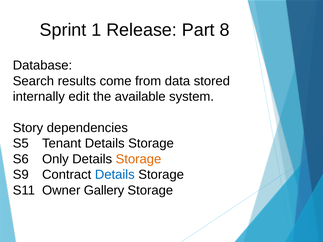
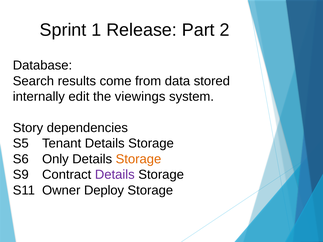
8: 8 -> 2
available: available -> viewings
Details at (115, 175) colour: blue -> purple
Gallery: Gallery -> Deploy
